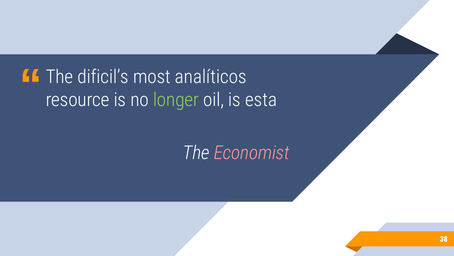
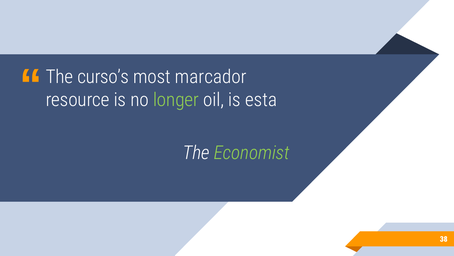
dificil’s: dificil’s -> curso’s
analíticos: analíticos -> marcador
Economist colour: pink -> light green
